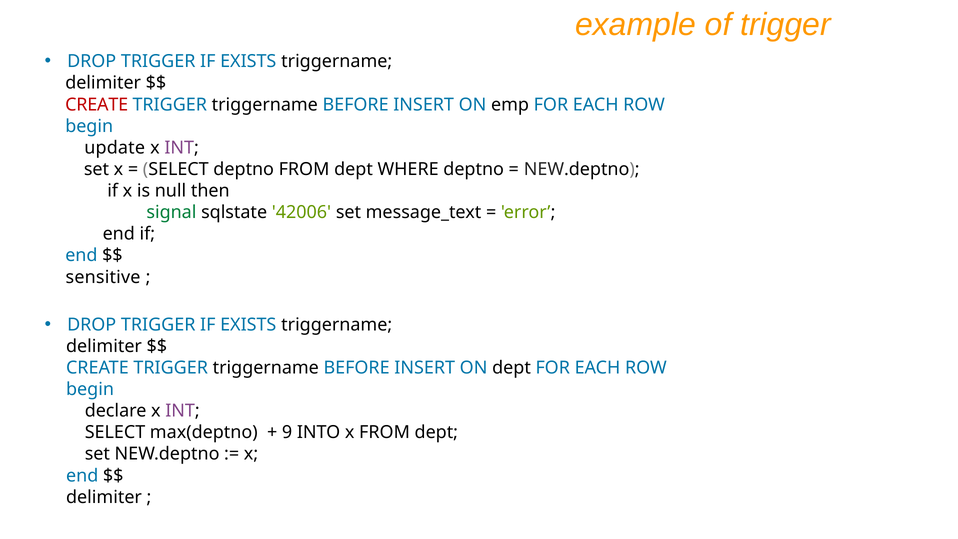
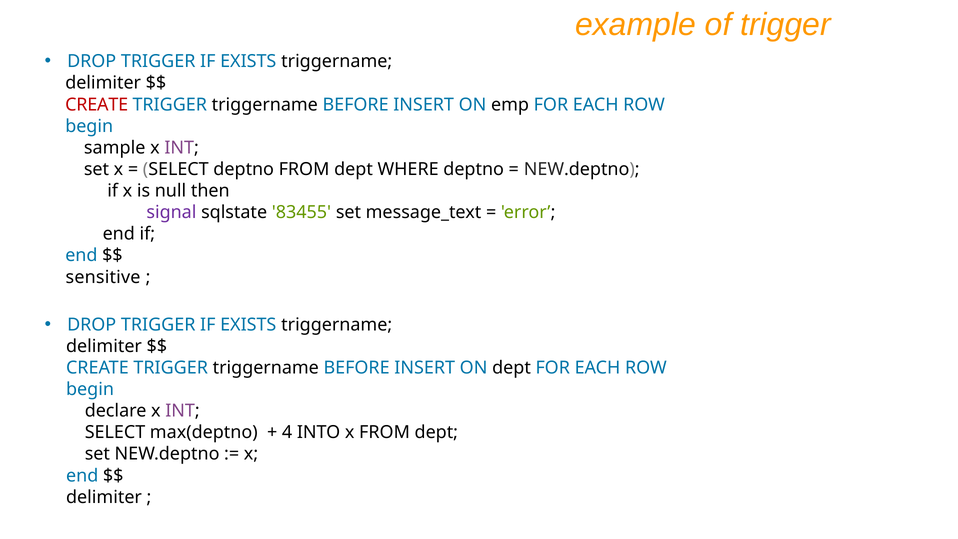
update: update -> sample
signal colour: green -> purple
42006: 42006 -> 83455
9: 9 -> 4
